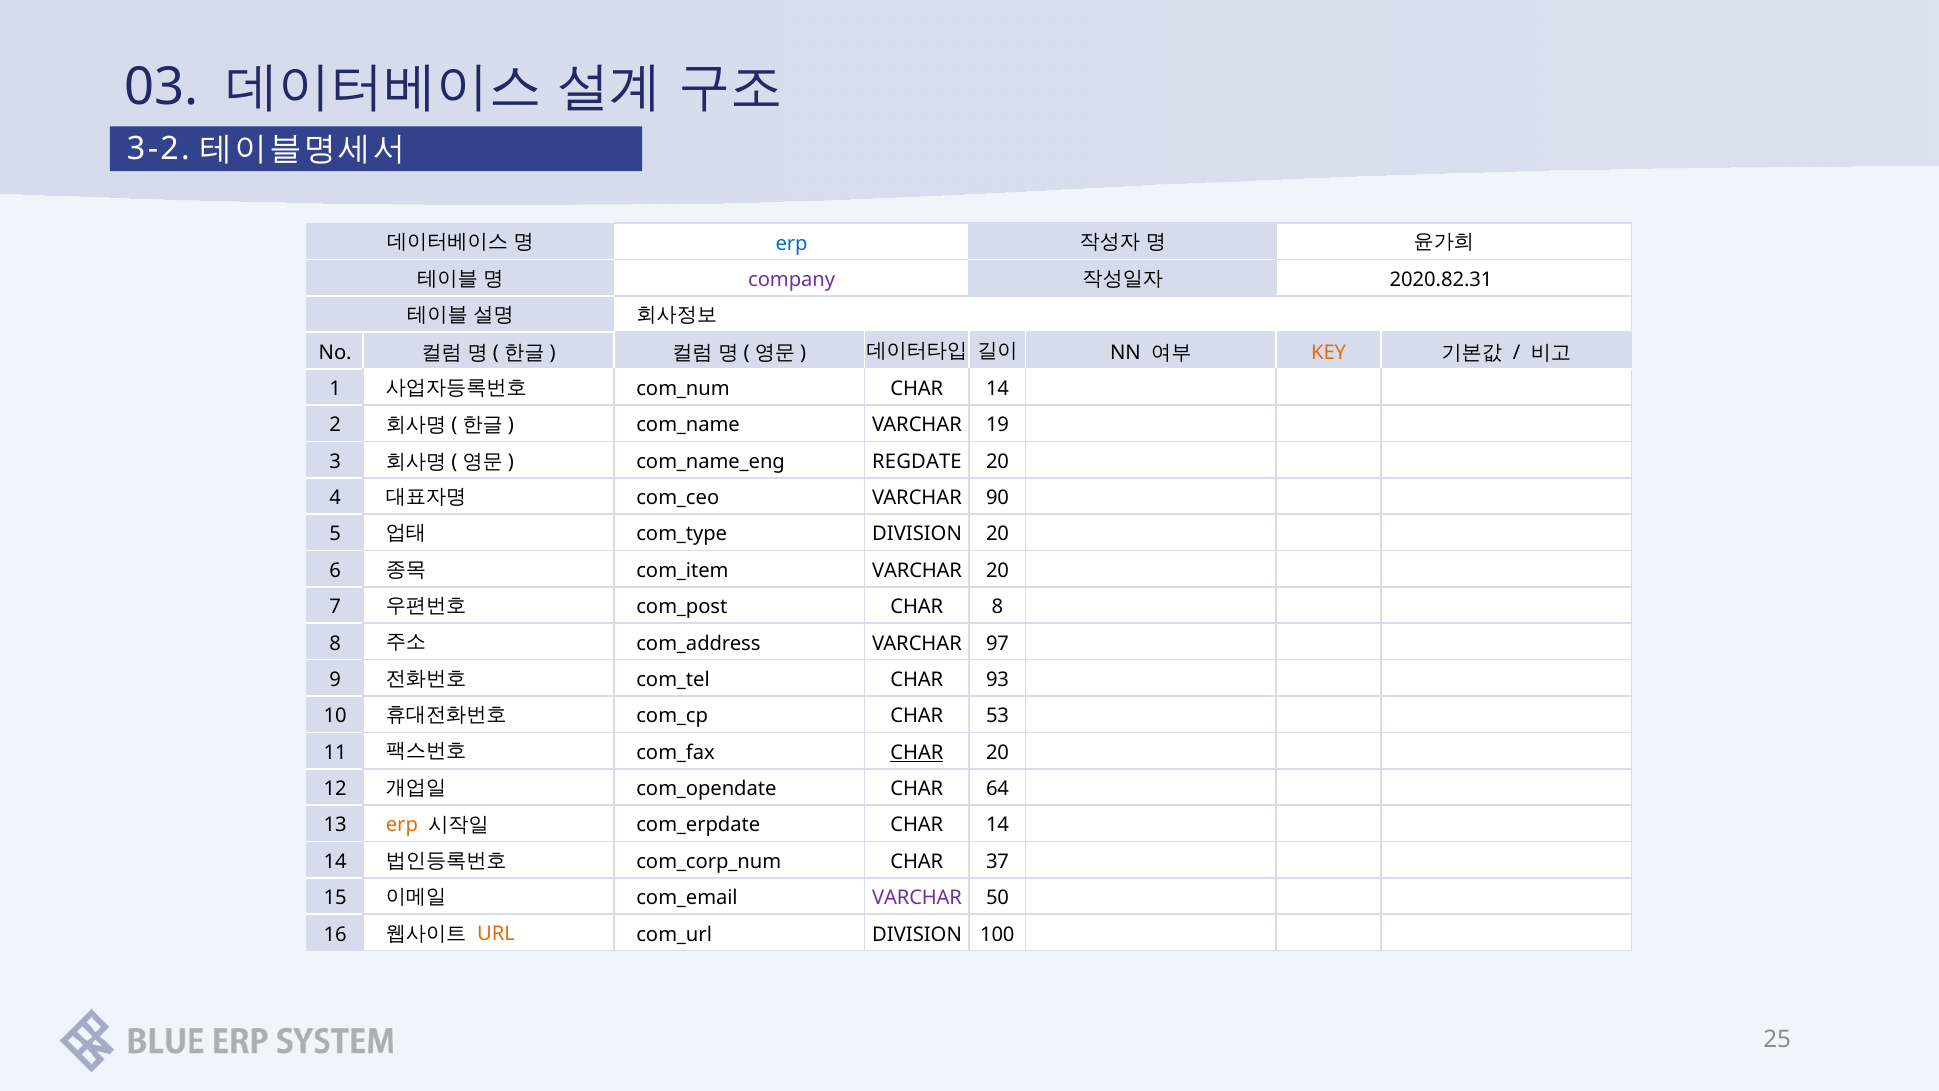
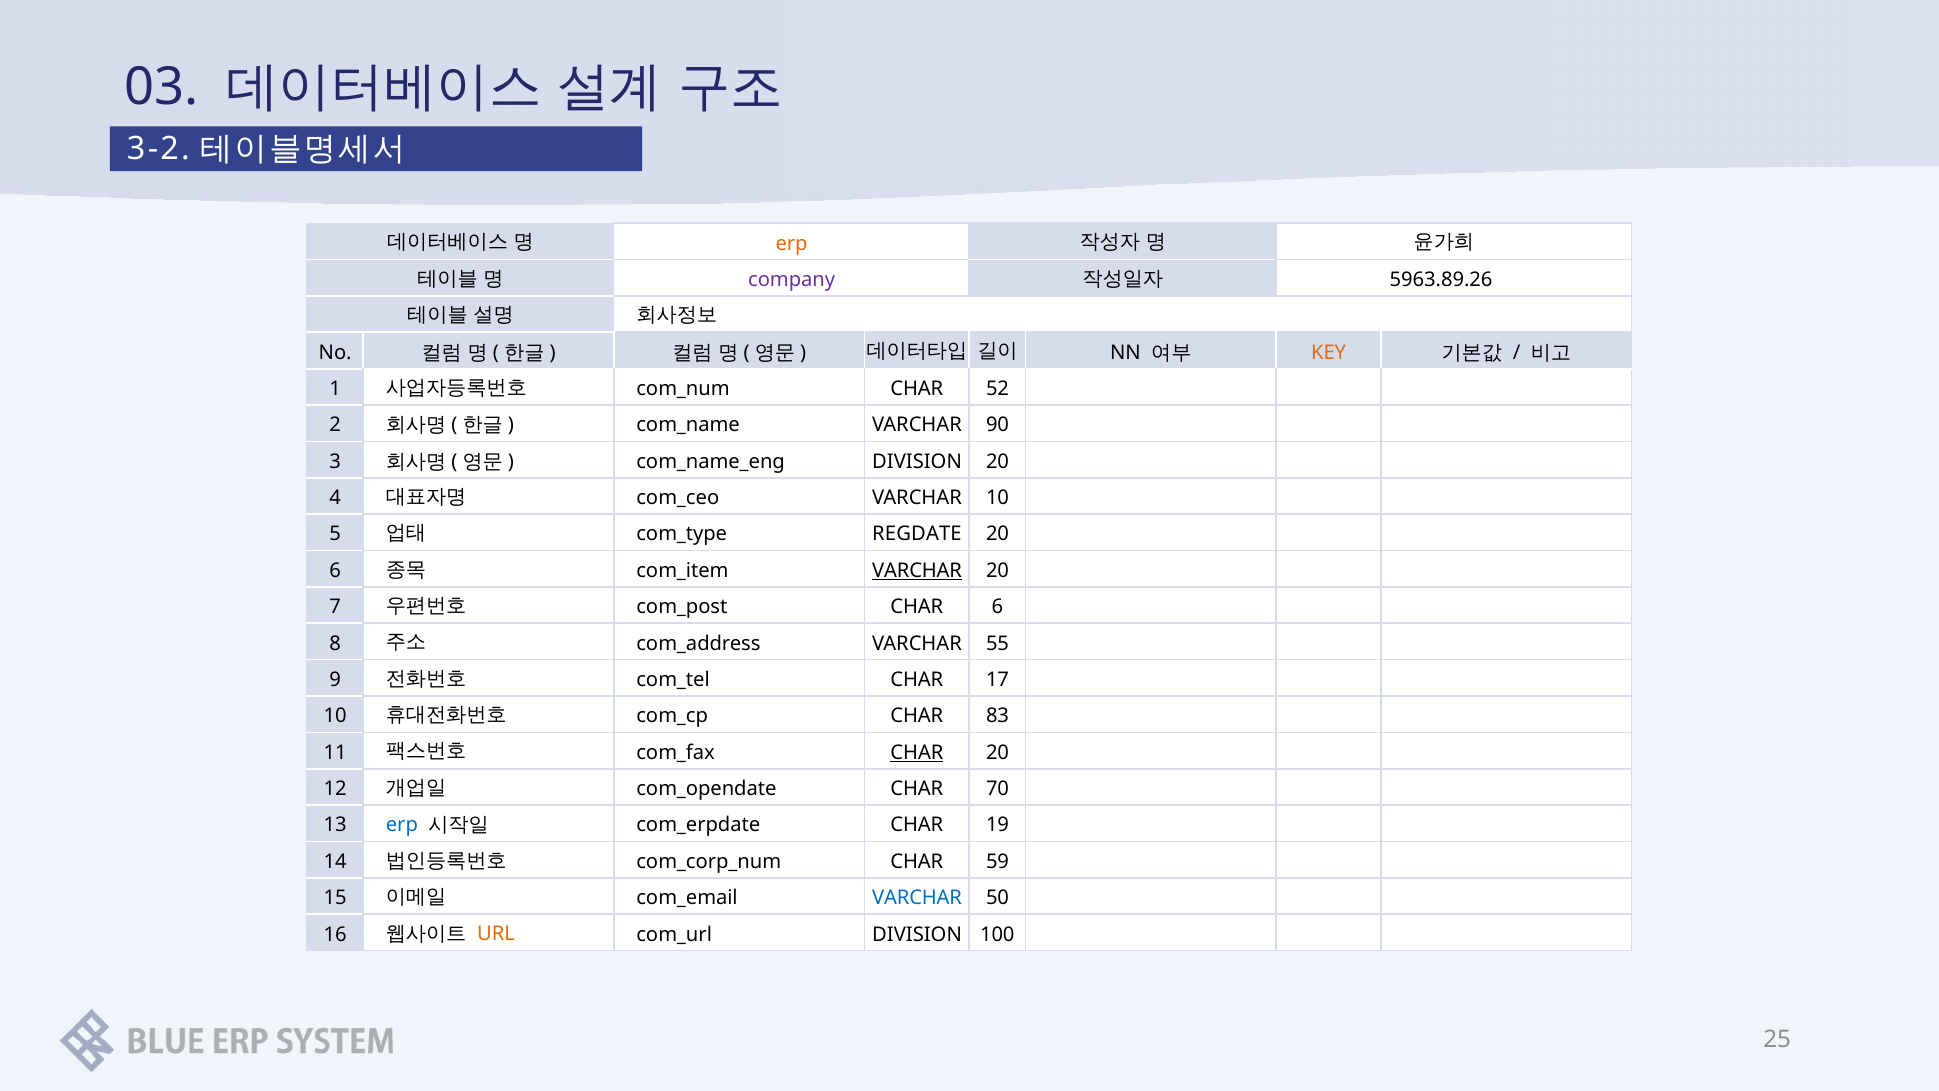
erp at (792, 243) colour: blue -> orange
2020.82.31: 2020.82.31 -> 5963.89.26
14 at (998, 389): 14 -> 52
19: 19 -> 90
REGDATE at (917, 461): REGDATE -> DIVISION
VARCHAR 90: 90 -> 10
DIVISION at (917, 534): DIVISION -> REGDATE
VARCHAR at (917, 571) underline: none -> present
CHAR 8: 8 -> 6
97: 97 -> 55
93: 93 -> 17
53: 53 -> 83
64: 64 -> 70
erp at (402, 825) colour: orange -> blue
14 at (998, 825): 14 -> 19
37: 37 -> 59
VARCHAR at (917, 898) colour: purple -> blue
